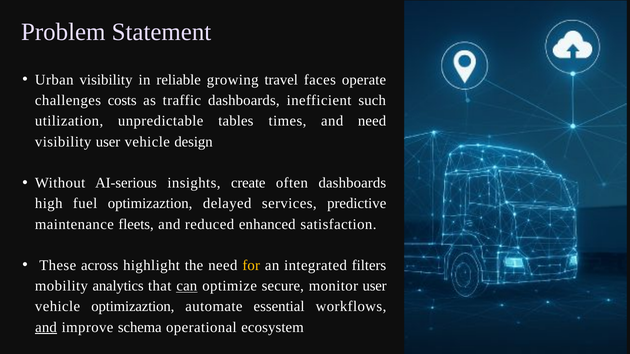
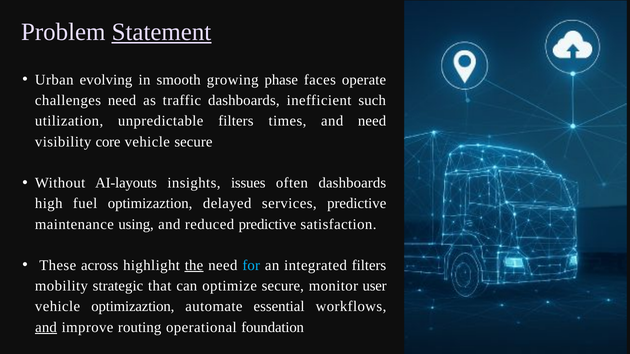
Statement underline: none -> present
Urban visibility: visibility -> evolving
reliable: reliable -> smooth
travel: travel -> phase
challenges costs: costs -> need
unpredictable tables: tables -> filters
visibility user: user -> core
vehicle design: design -> secure
AI-serious: AI-serious -> AI-layouts
create: create -> issues
fleets: fleets -> using
reduced enhanced: enhanced -> predictive
the underline: none -> present
for colour: yellow -> light blue
analytics: analytics -> strategic
can underline: present -> none
schema: schema -> routing
ecosystem: ecosystem -> foundation
